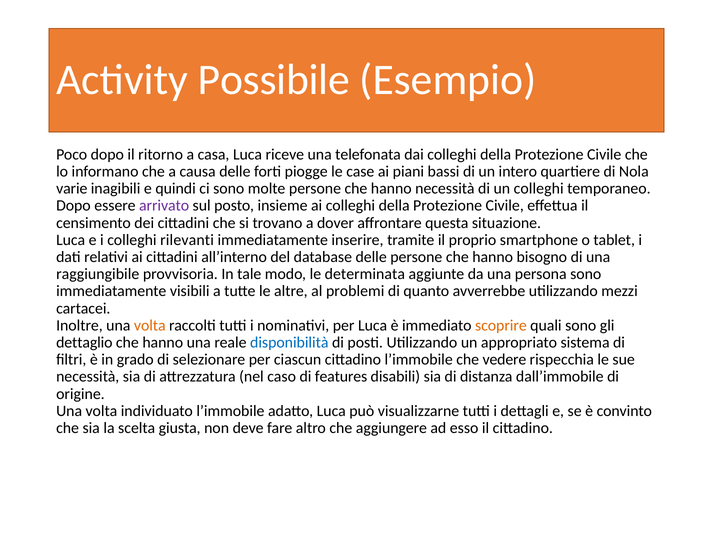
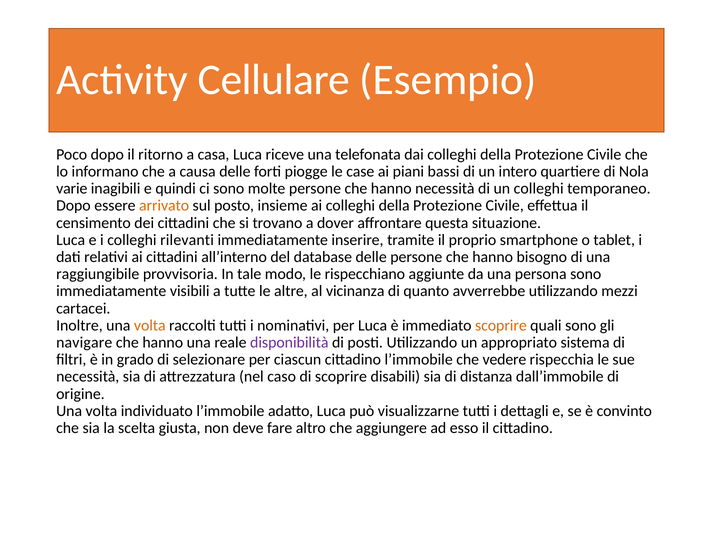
Possibile: Possibile -> Cellulare
arrivato colour: purple -> orange
determinata: determinata -> rispecchiano
problemi: problemi -> vicinanza
dettaglio: dettaglio -> navigare
disponibilità colour: blue -> purple
di features: features -> scoprire
